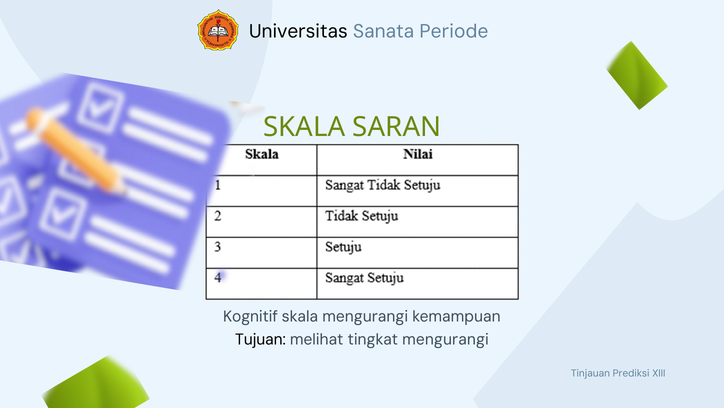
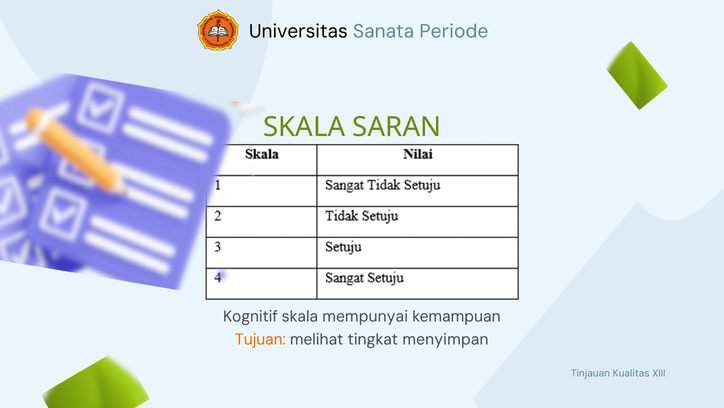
skala mengurangi: mengurangi -> mempunyai
Tujuan colour: black -> orange
tingkat mengurangi: mengurangi -> menyimpan
Prediksi: Prediksi -> Kualitas
